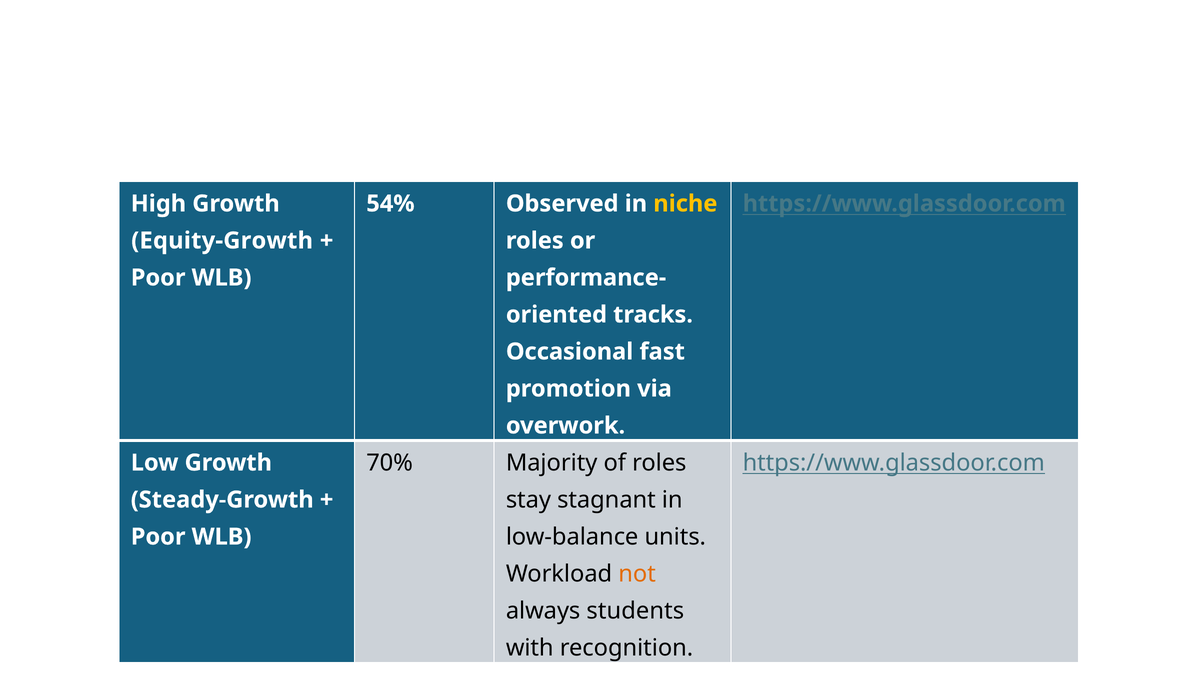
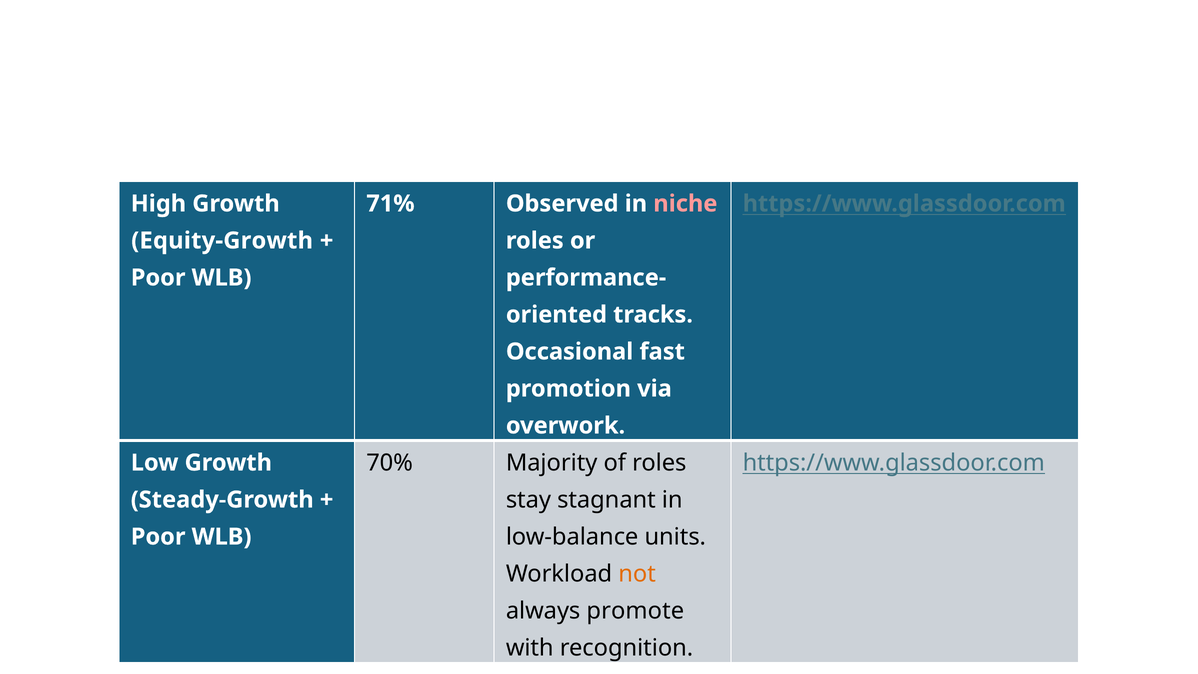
54%: 54% -> 71%
niche colour: yellow -> pink
students: students -> promote
